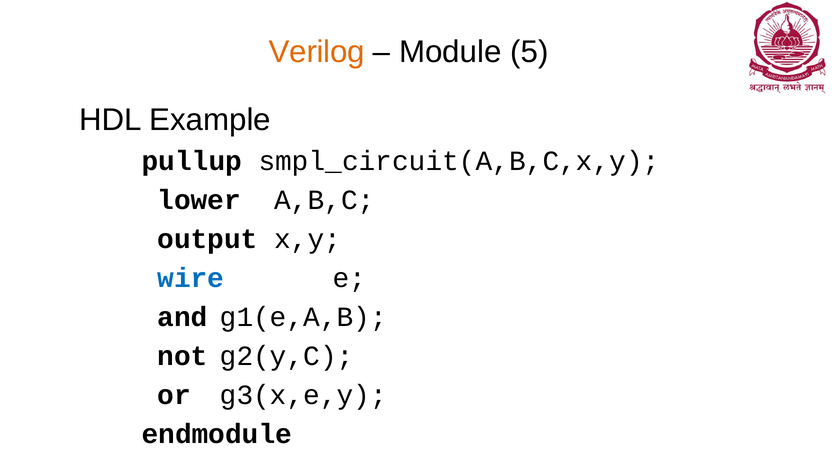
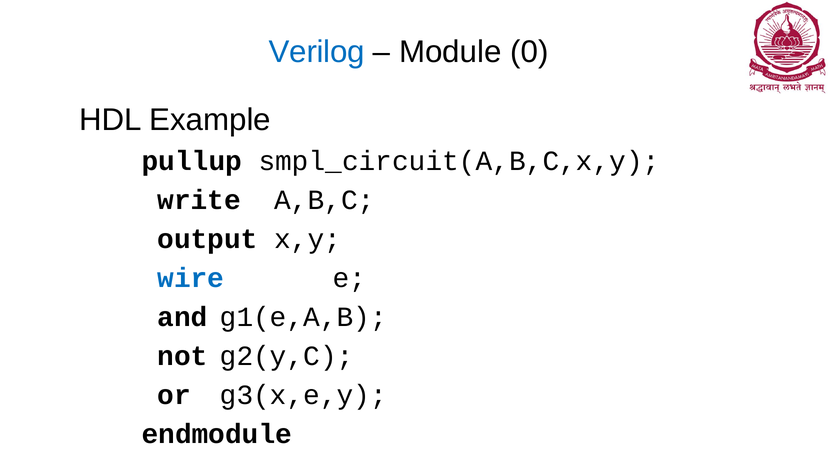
Verilog colour: orange -> blue
5: 5 -> 0
lower: lower -> write
